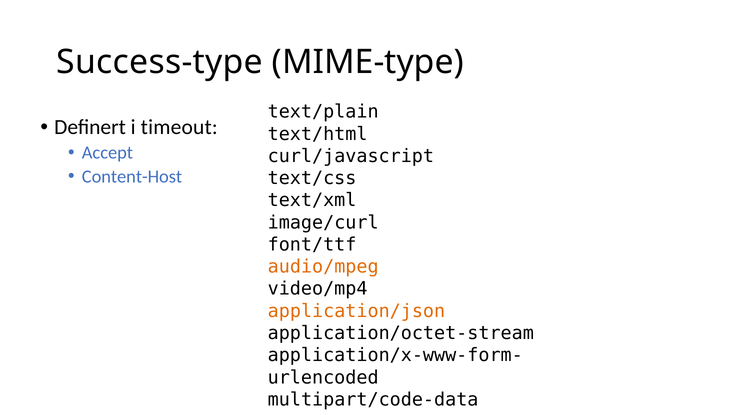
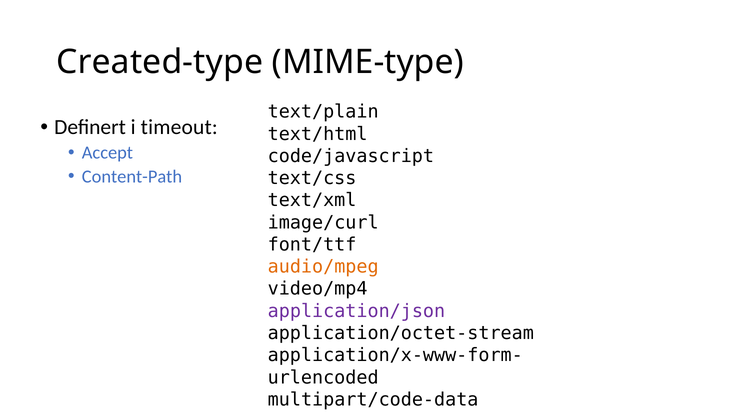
Success-type: Success-type -> Created-type
curl/javascript: curl/javascript -> code/javascript
Content-Host: Content-Host -> Content-Path
application/json colour: orange -> purple
